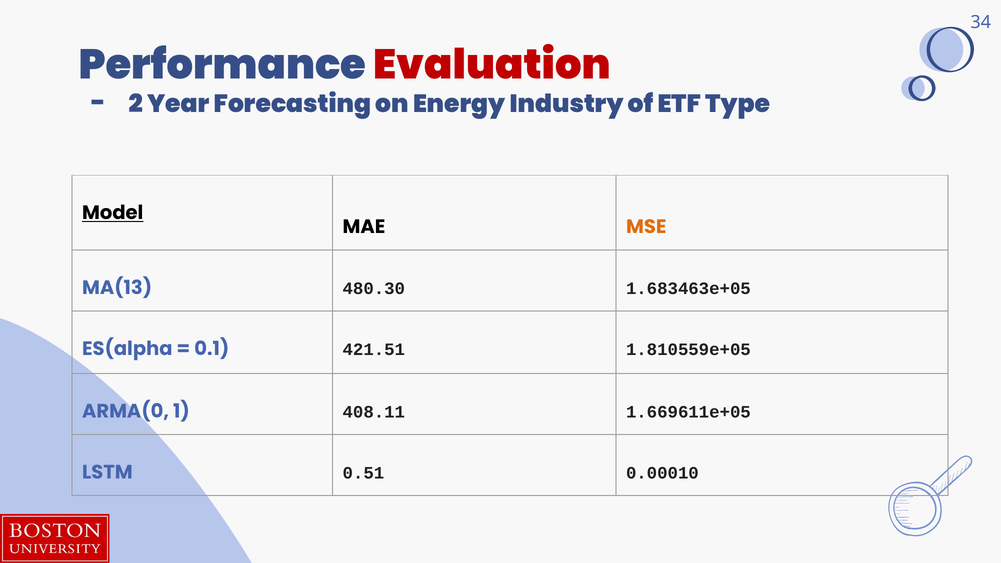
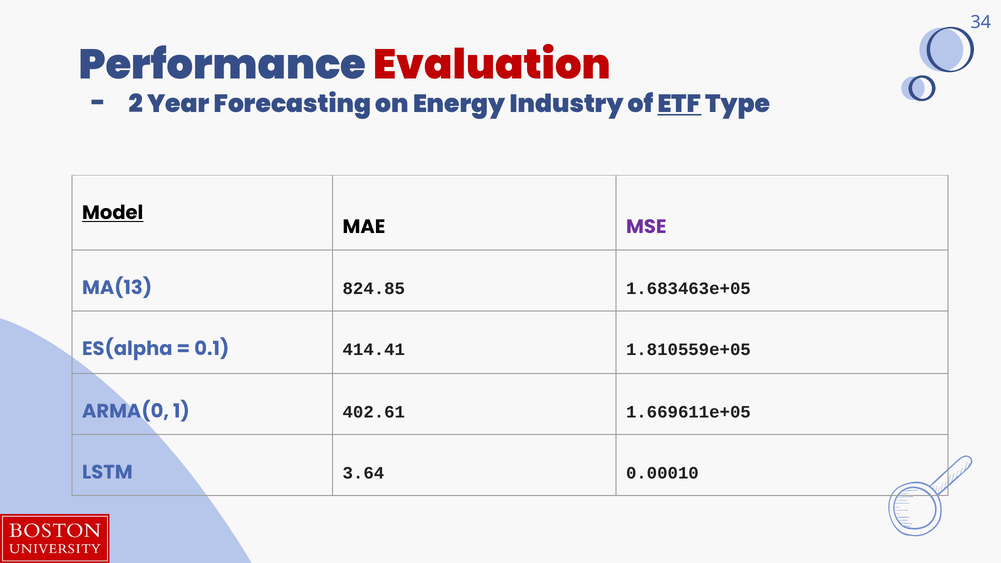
ETF underline: none -> present
MSE colour: orange -> purple
480.30: 480.30 -> 824.85
421.51: 421.51 -> 414.41
408.11: 408.11 -> 402.61
0.51: 0.51 -> 3.64
